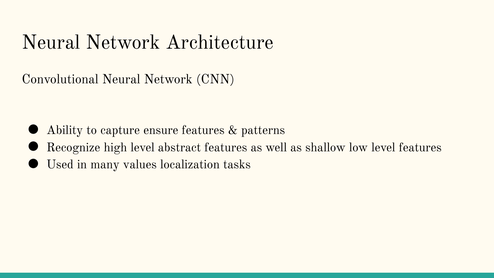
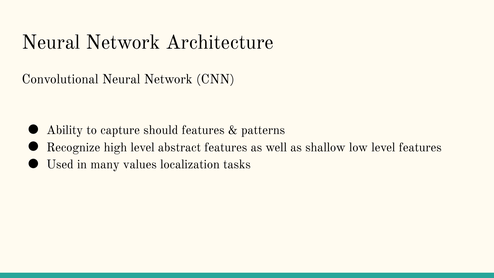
ensure: ensure -> should
